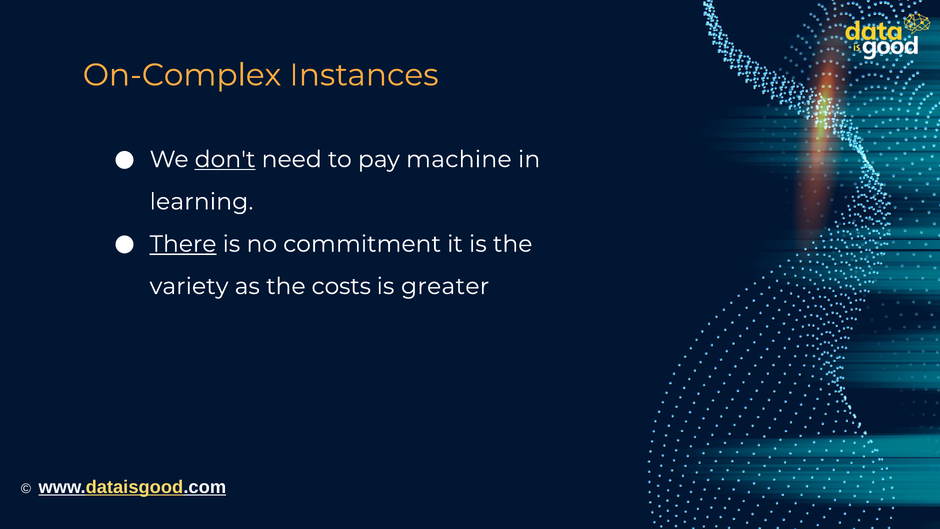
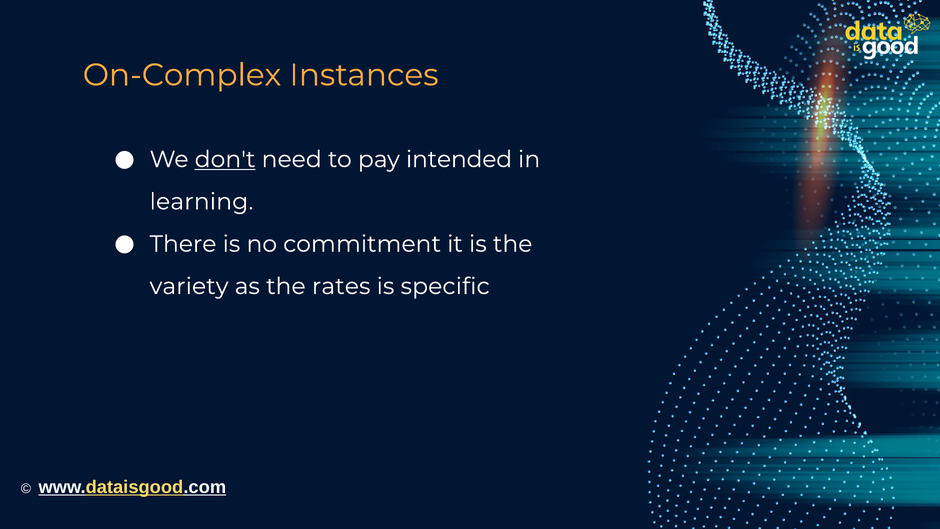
machine: machine -> intended
There underline: present -> none
costs: costs -> rates
greater: greater -> specific
